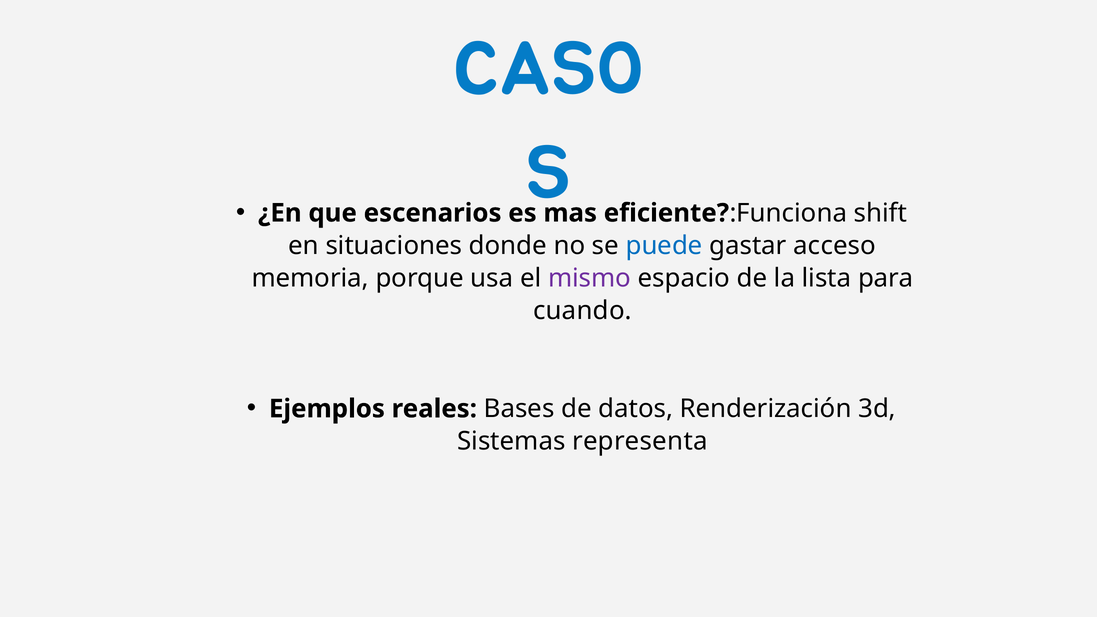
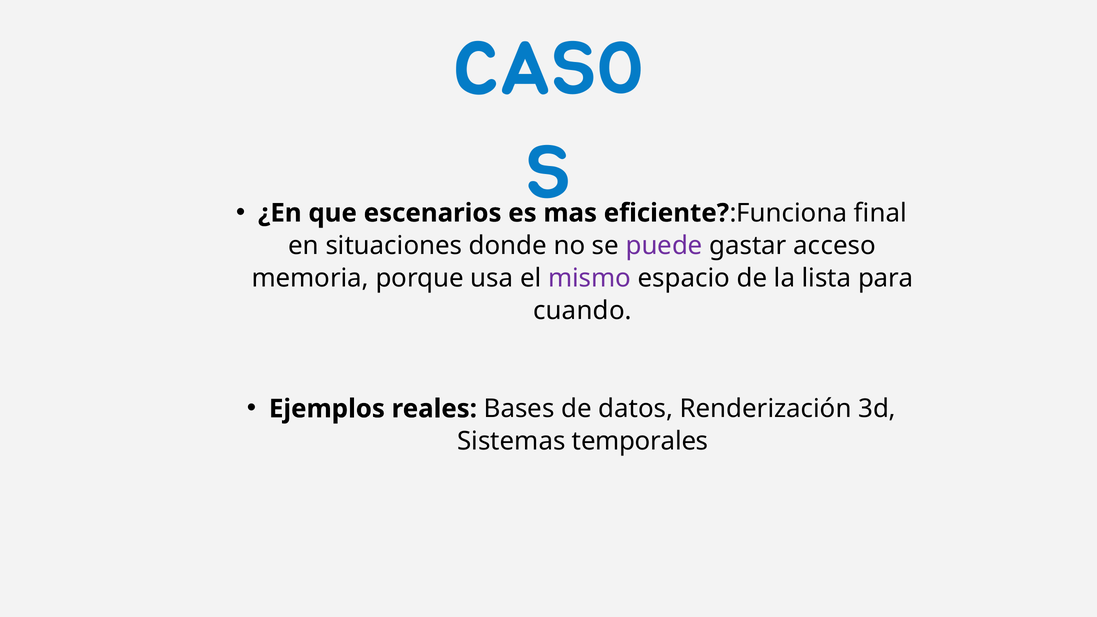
shift: shift -> final
puede colour: blue -> purple
representa: representa -> temporales
